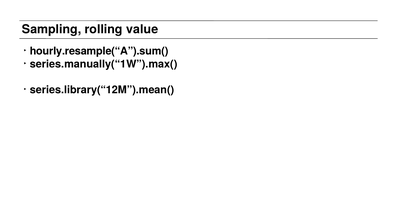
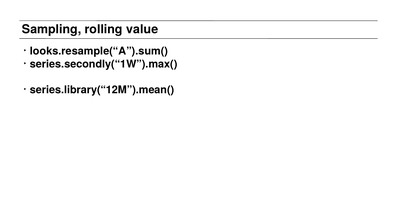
hourly.resample(“A”).sum(: hourly.resample(“A”).sum( -> looks.resample(“A”).sum(
series.manually(“1W”).max(: series.manually(“1W”).max( -> series.secondly(“1W”).max(
